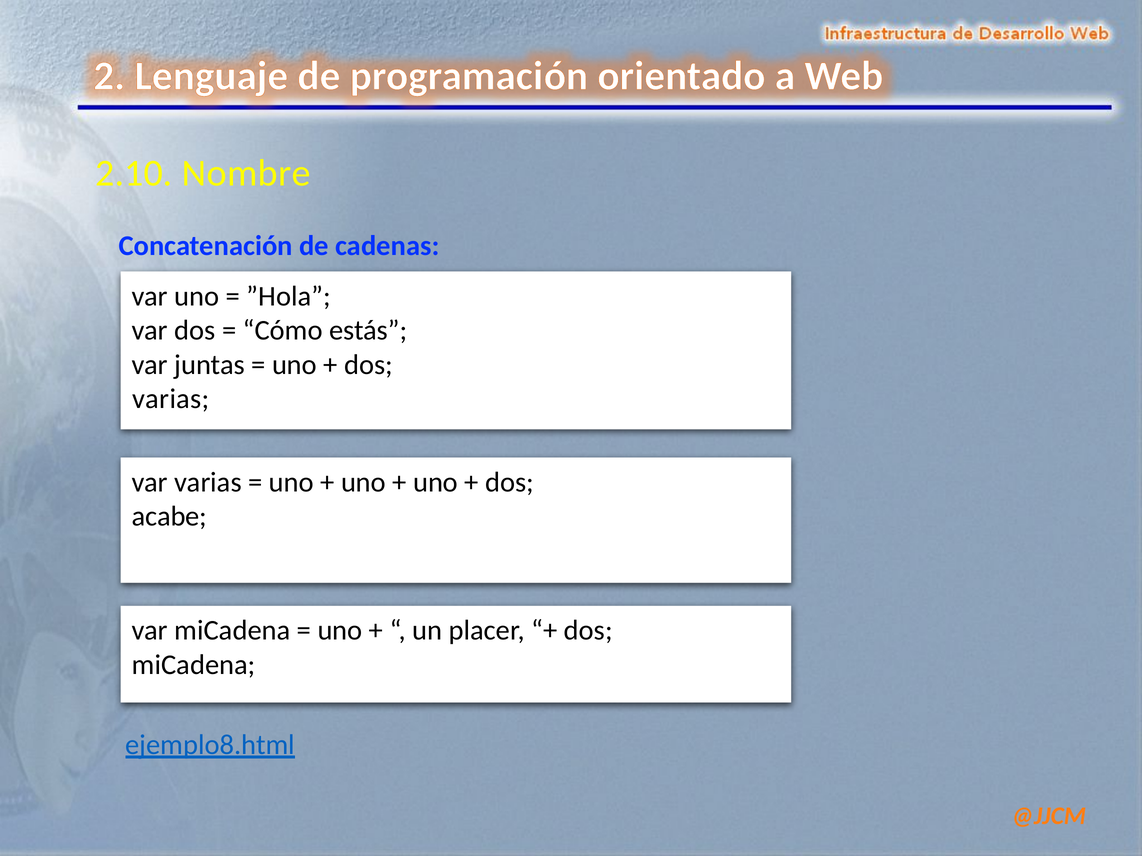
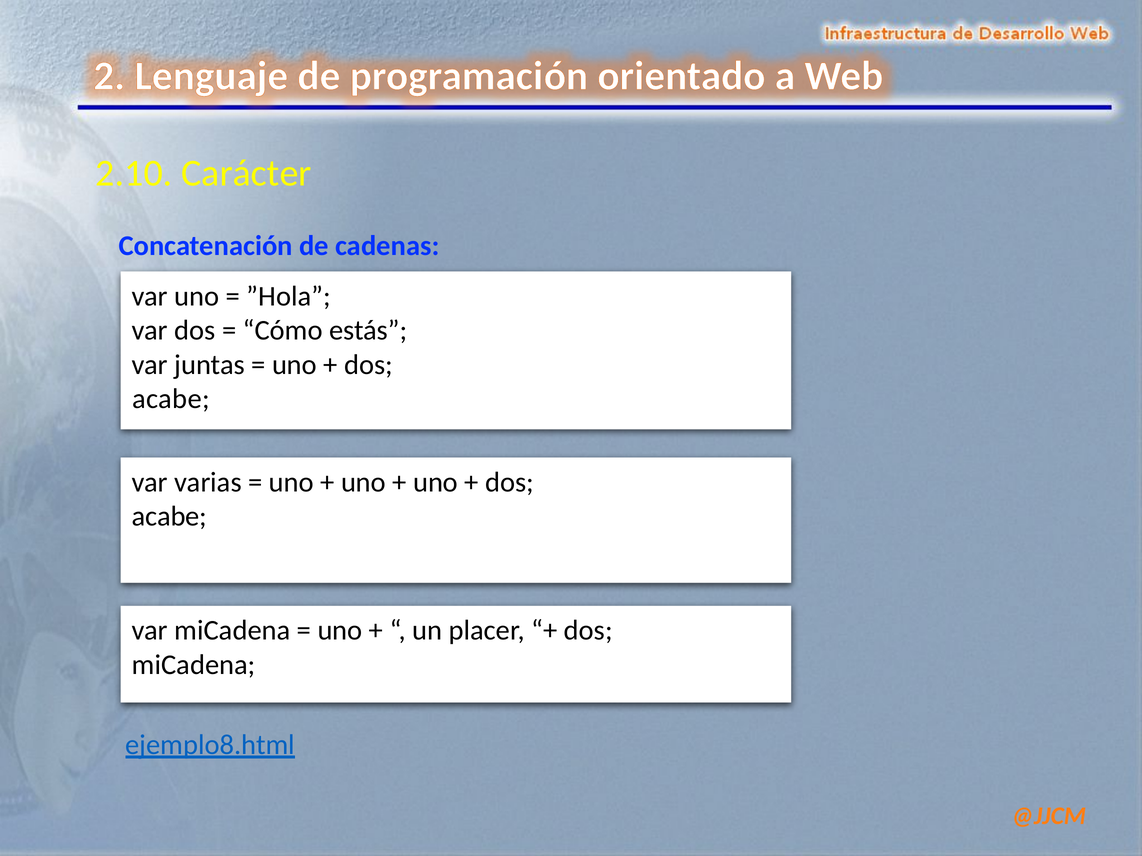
Nombre: Nombre -> Carácter
varias at (171, 399): varias -> acabe
